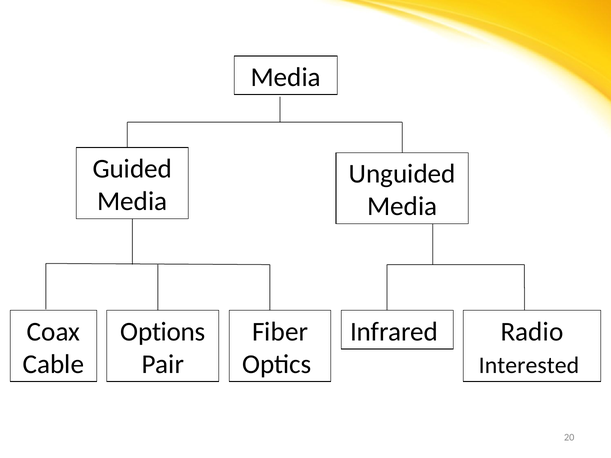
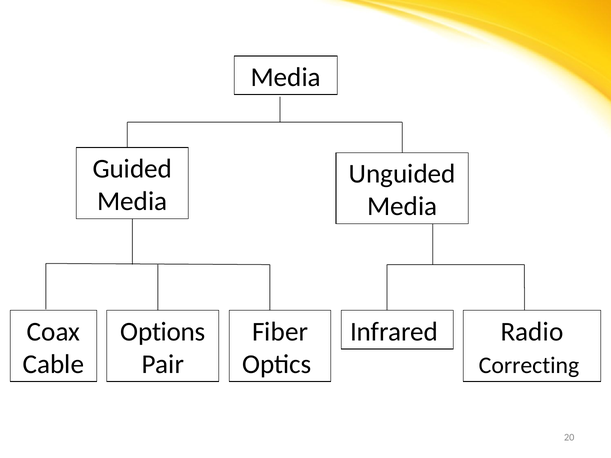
Interested: Interested -> Correcting
